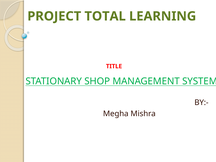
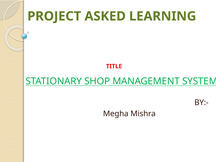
TOTAL: TOTAL -> ASKED
